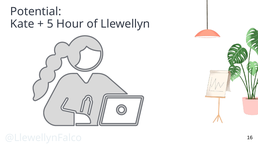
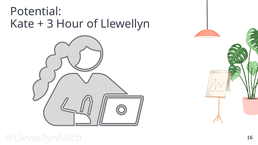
5: 5 -> 3
